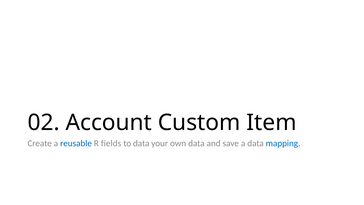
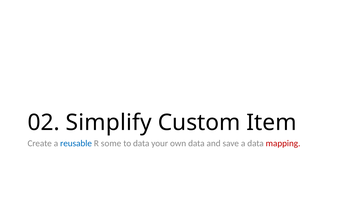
Account: Account -> Simplify
fields: fields -> some
mapping colour: blue -> red
